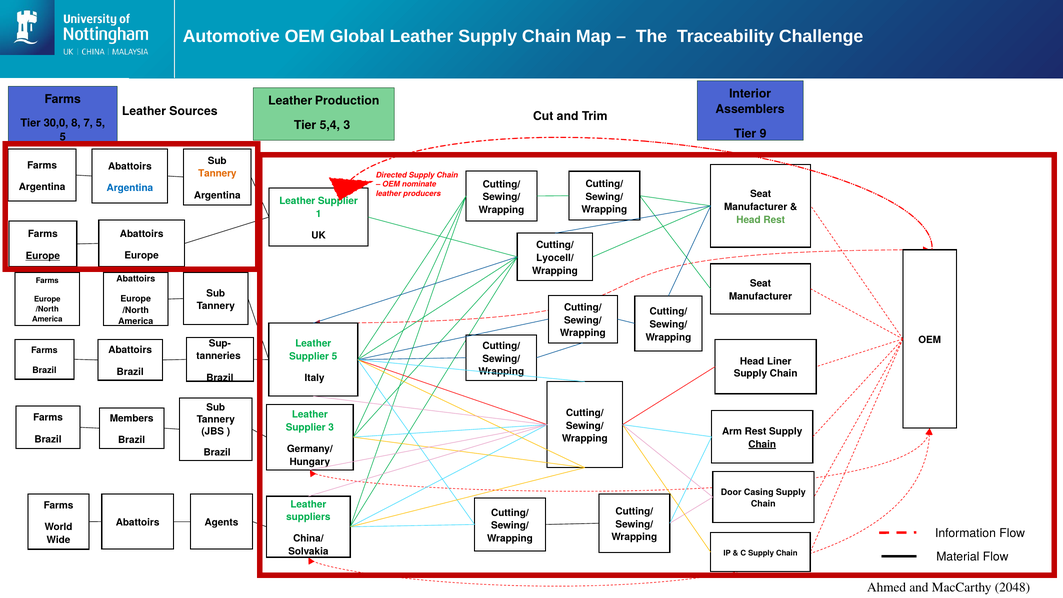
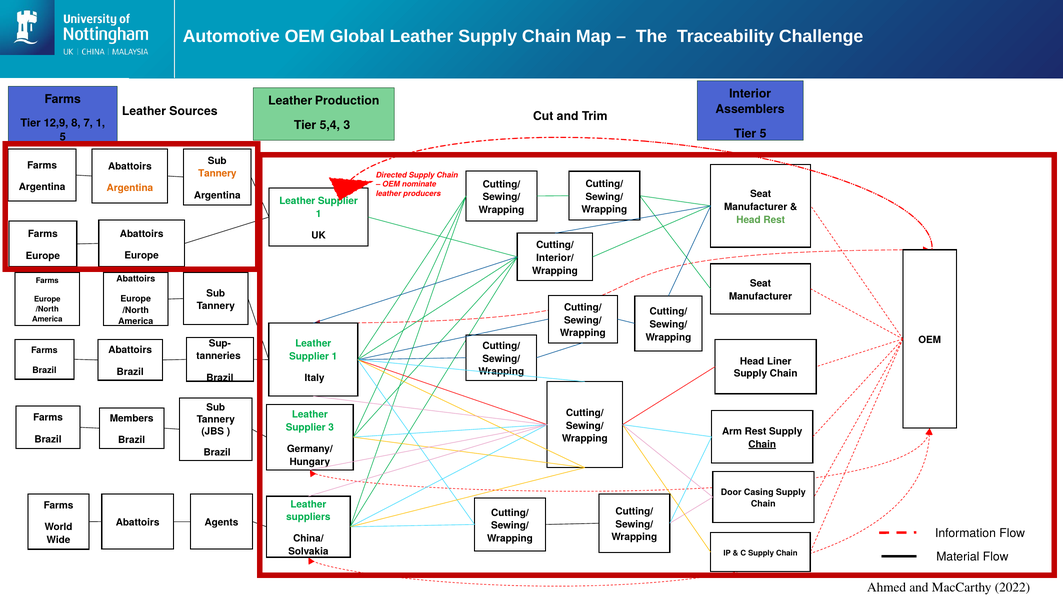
30,0: 30,0 -> 12,9
7 5: 5 -> 1
Tier 9: 9 -> 5
Argentina at (130, 188) colour: blue -> orange
Europe at (43, 256) underline: present -> none
Lyocell/: Lyocell/ -> Interior/
5 at (334, 356): 5 -> 1
2048: 2048 -> 2022
